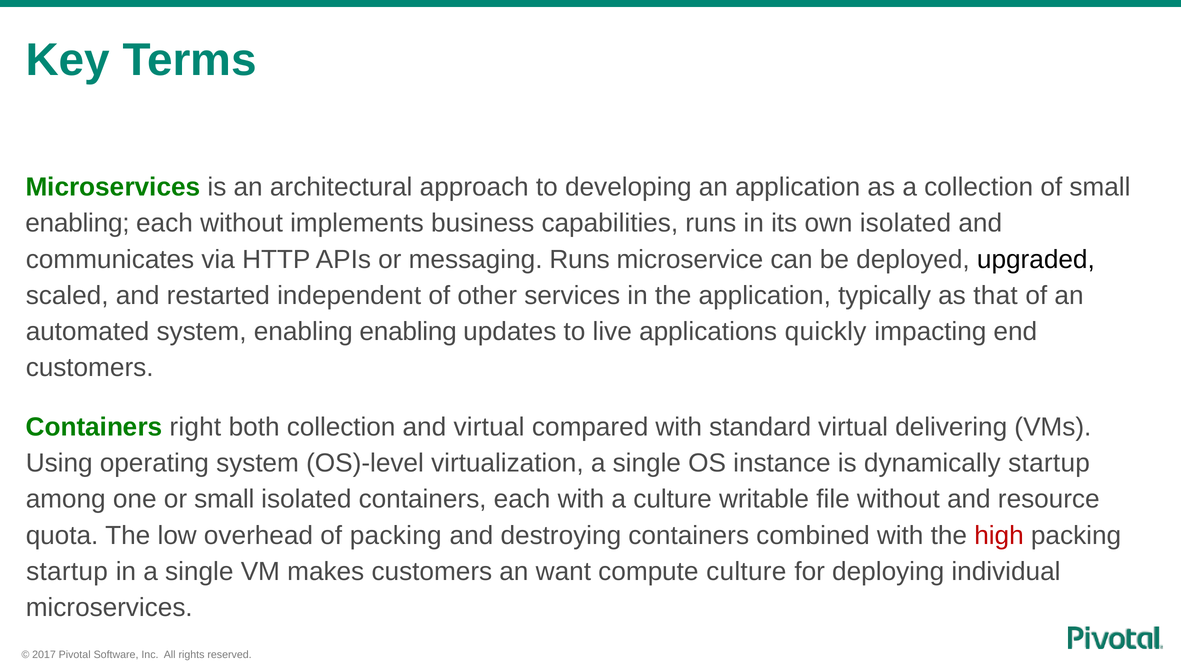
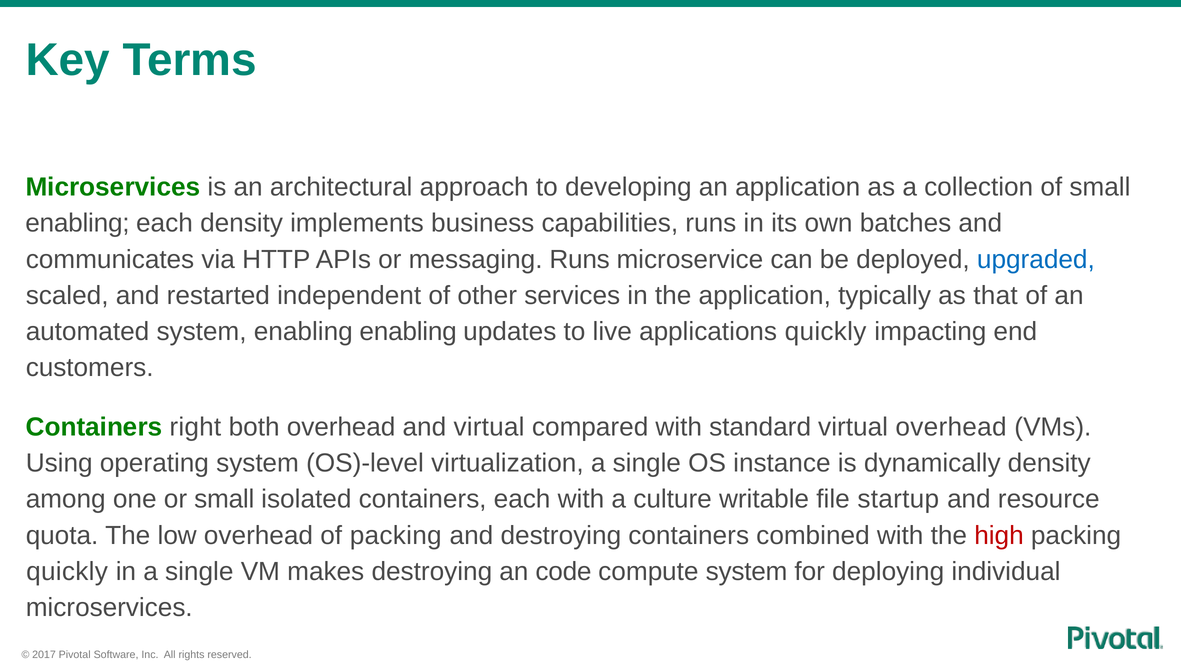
each without: without -> density
own isolated: isolated -> batches
upgraded colour: black -> blue
both collection: collection -> overhead
virtual delivering: delivering -> overhead
dynamically startup: startup -> density
file without: without -> startup
startup at (67, 572): startup -> quickly
makes customers: customers -> destroying
want: want -> code
compute culture: culture -> system
